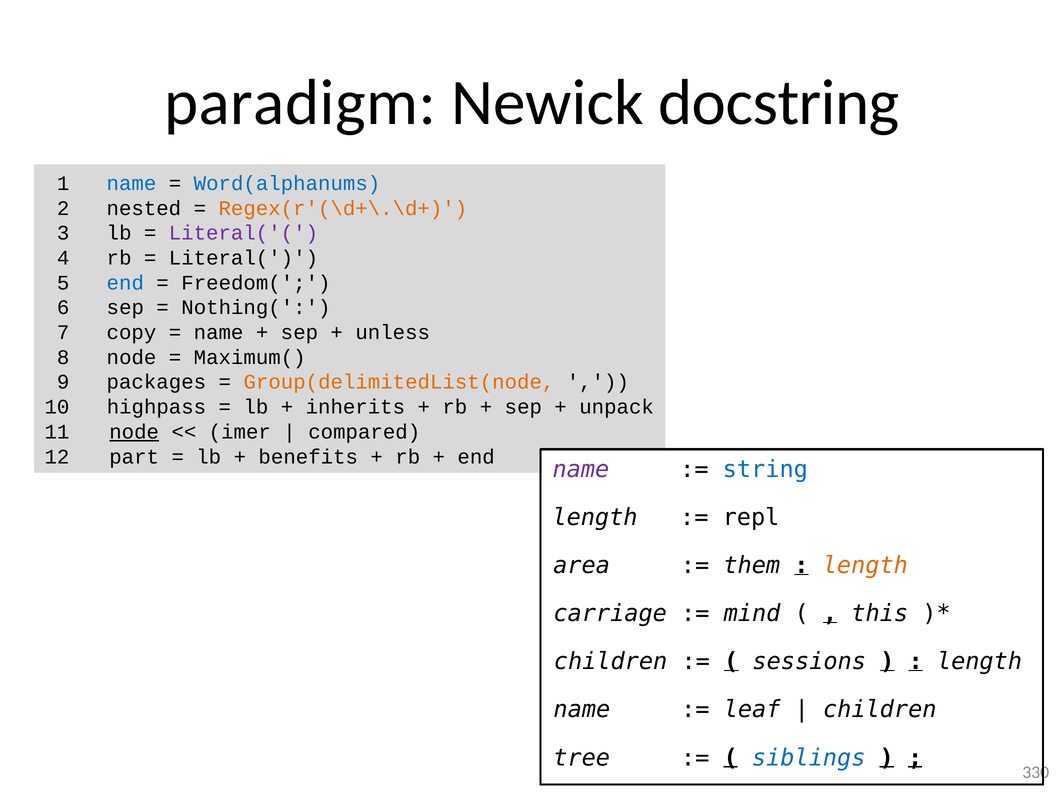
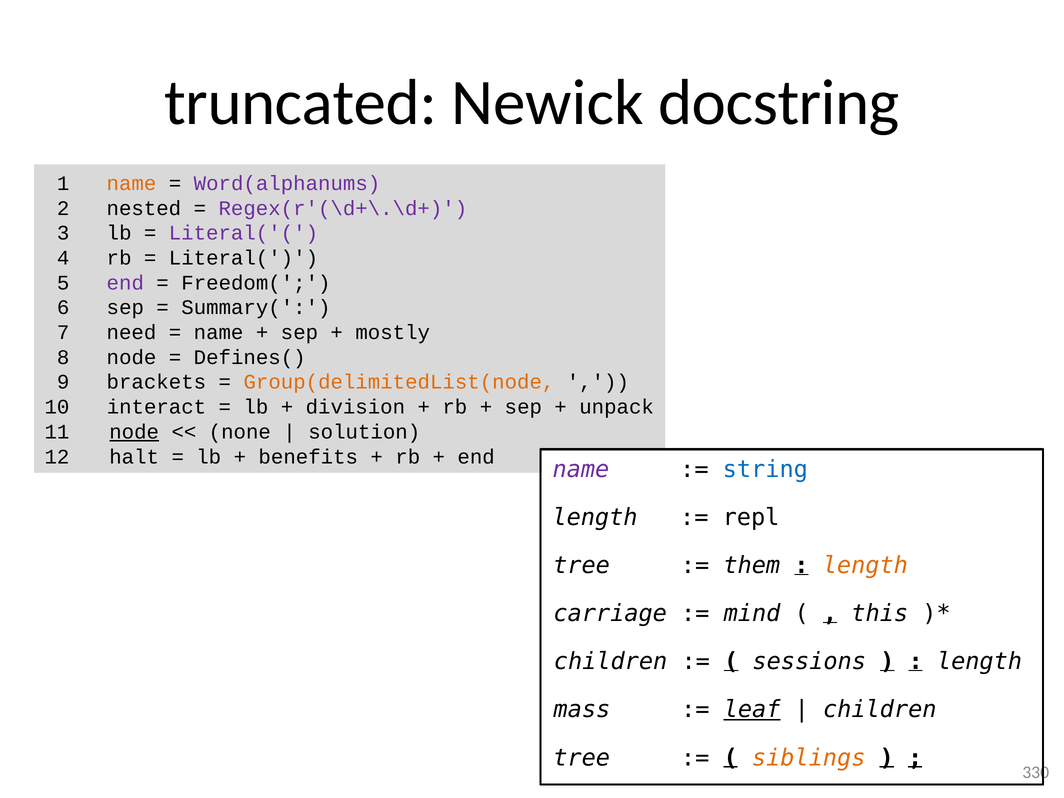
paradigm: paradigm -> truncated
name at (131, 183) colour: blue -> orange
Word(alphanums colour: blue -> purple
Regex(r'(\d+\.\d+ colour: orange -> purple
end at (125, 283) colour: blue -> purple
Nothing(: Nothing( -> Summary(
copy: copy -> need
unless: unless -> mostly
Maximum(: Maximum( -> Defines(
packages: packages -> brackets
highpass: highpass -> interact
inherits: inherits -> division
imer: imer -> none
compared: compared -> solution
part: part -> halt
area at (582, 565): area -> tree
name at (582, 710): name -> mass
leaf underline: none -> present
siblings colour: blue -> orange
